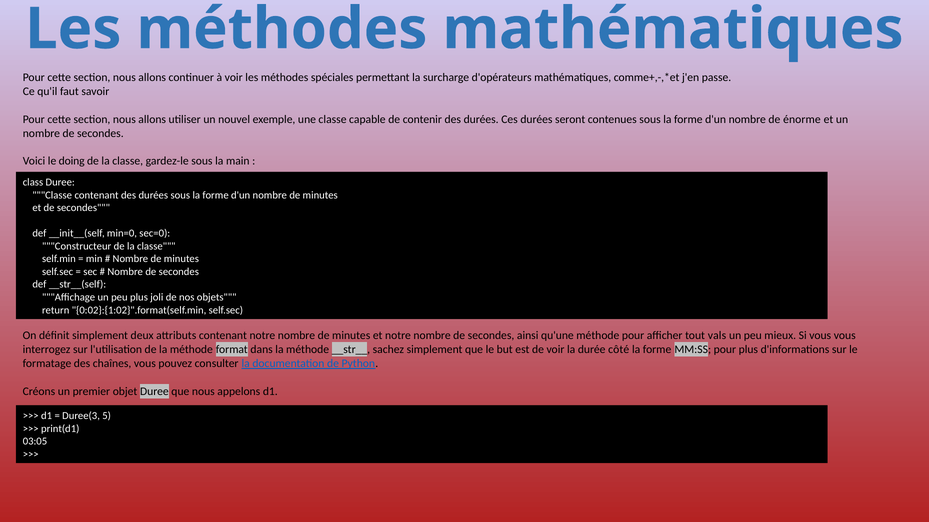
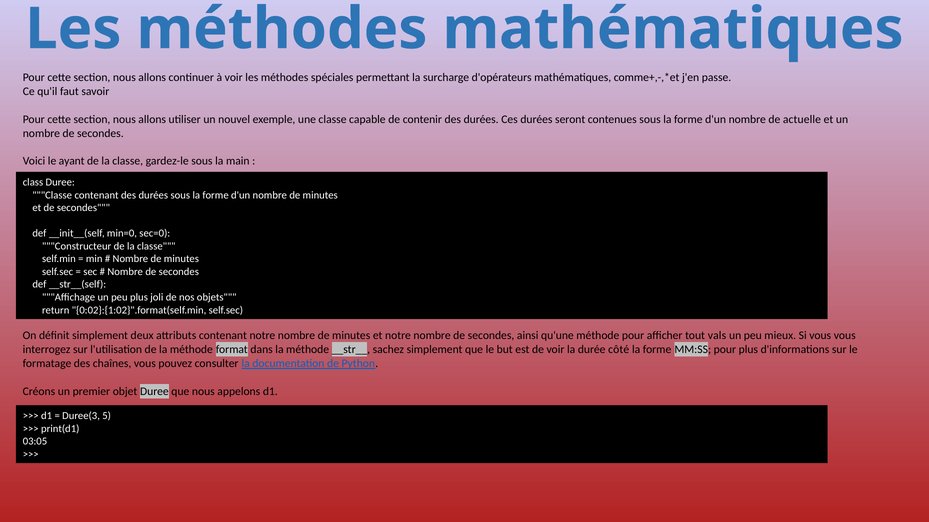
énorme: énorme -> actuelle
doing: doing -> ayant
